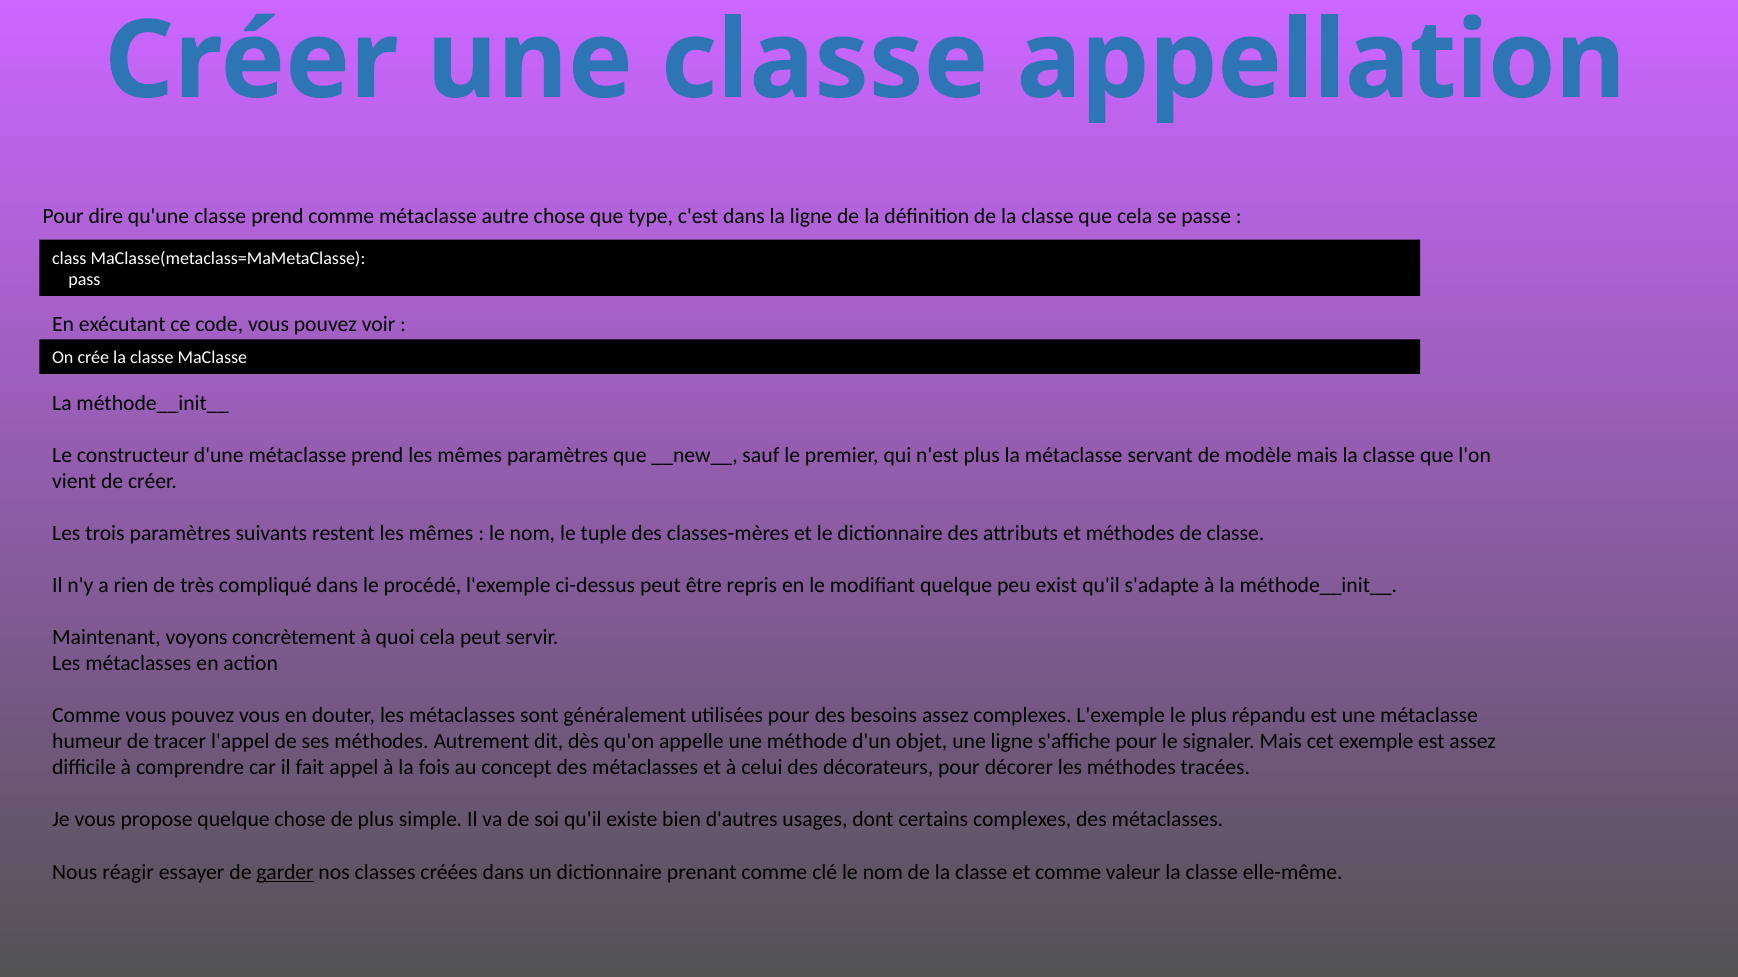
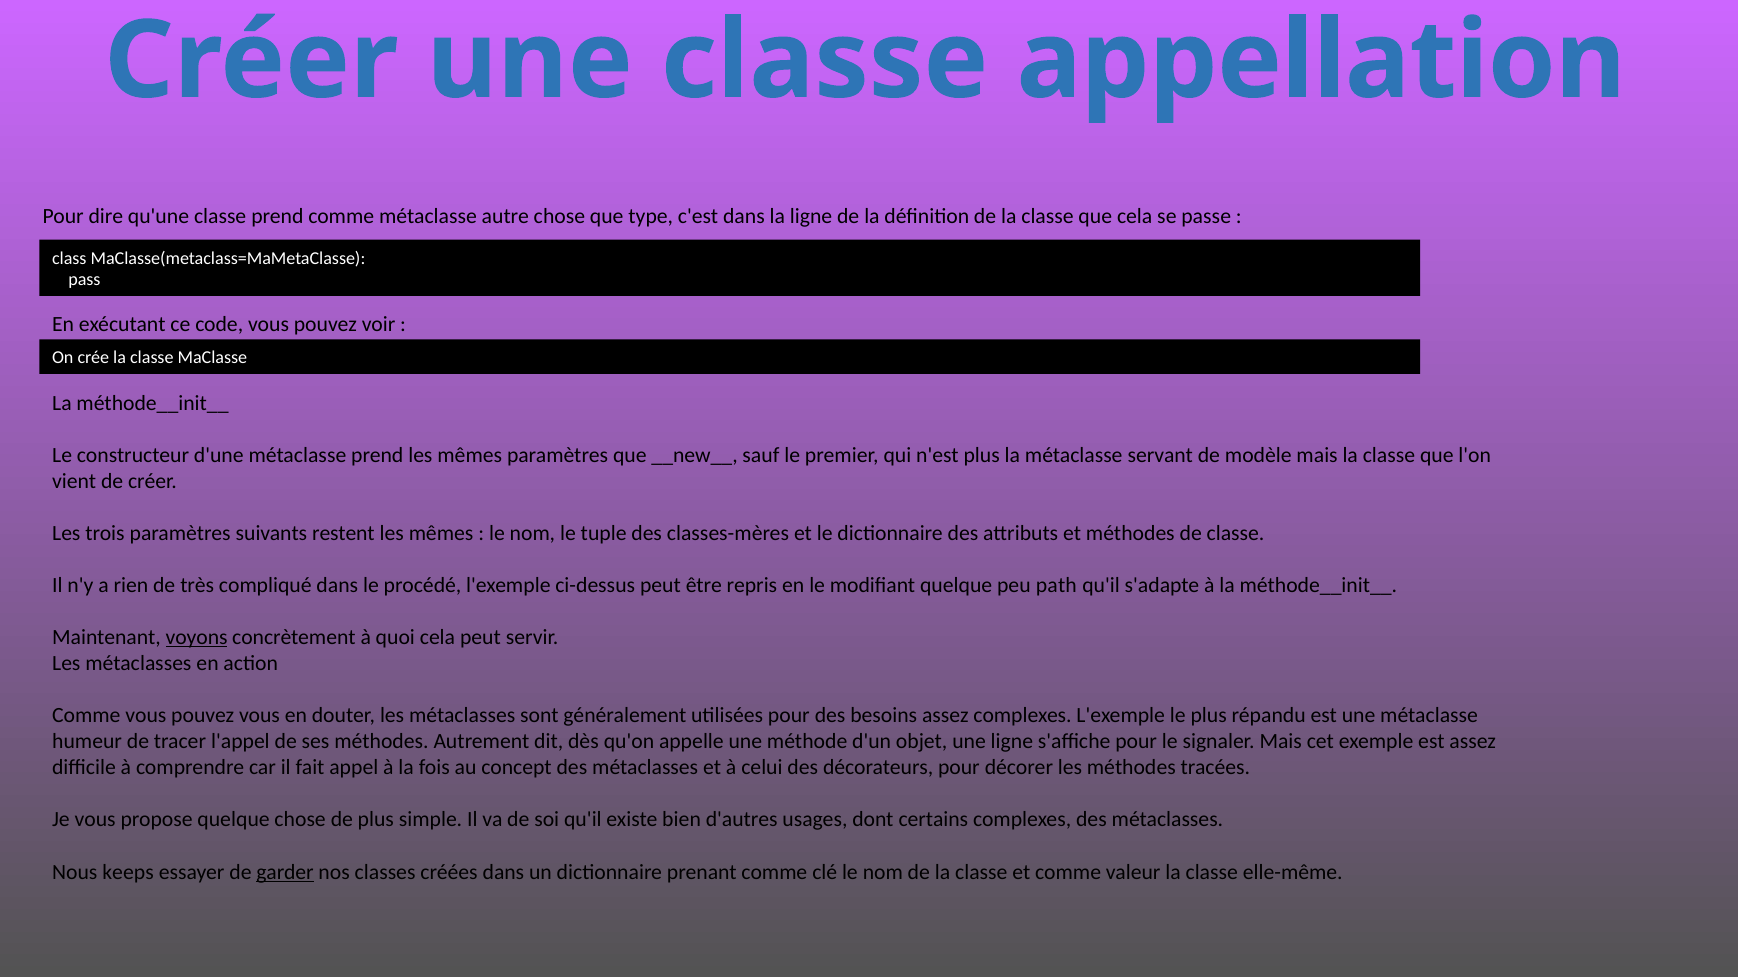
exist: exist -> path
voyons underline: none -> present
réagir: réagir -> keeps
